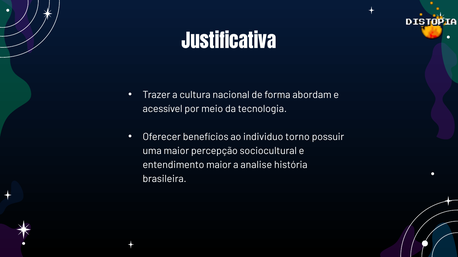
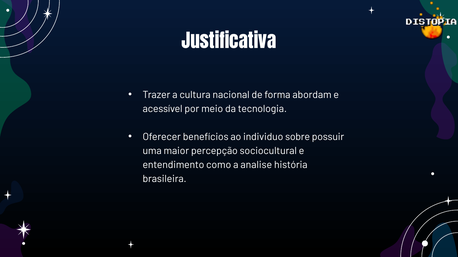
torno: torno -> sobre
entendimento maior: maior -> como
